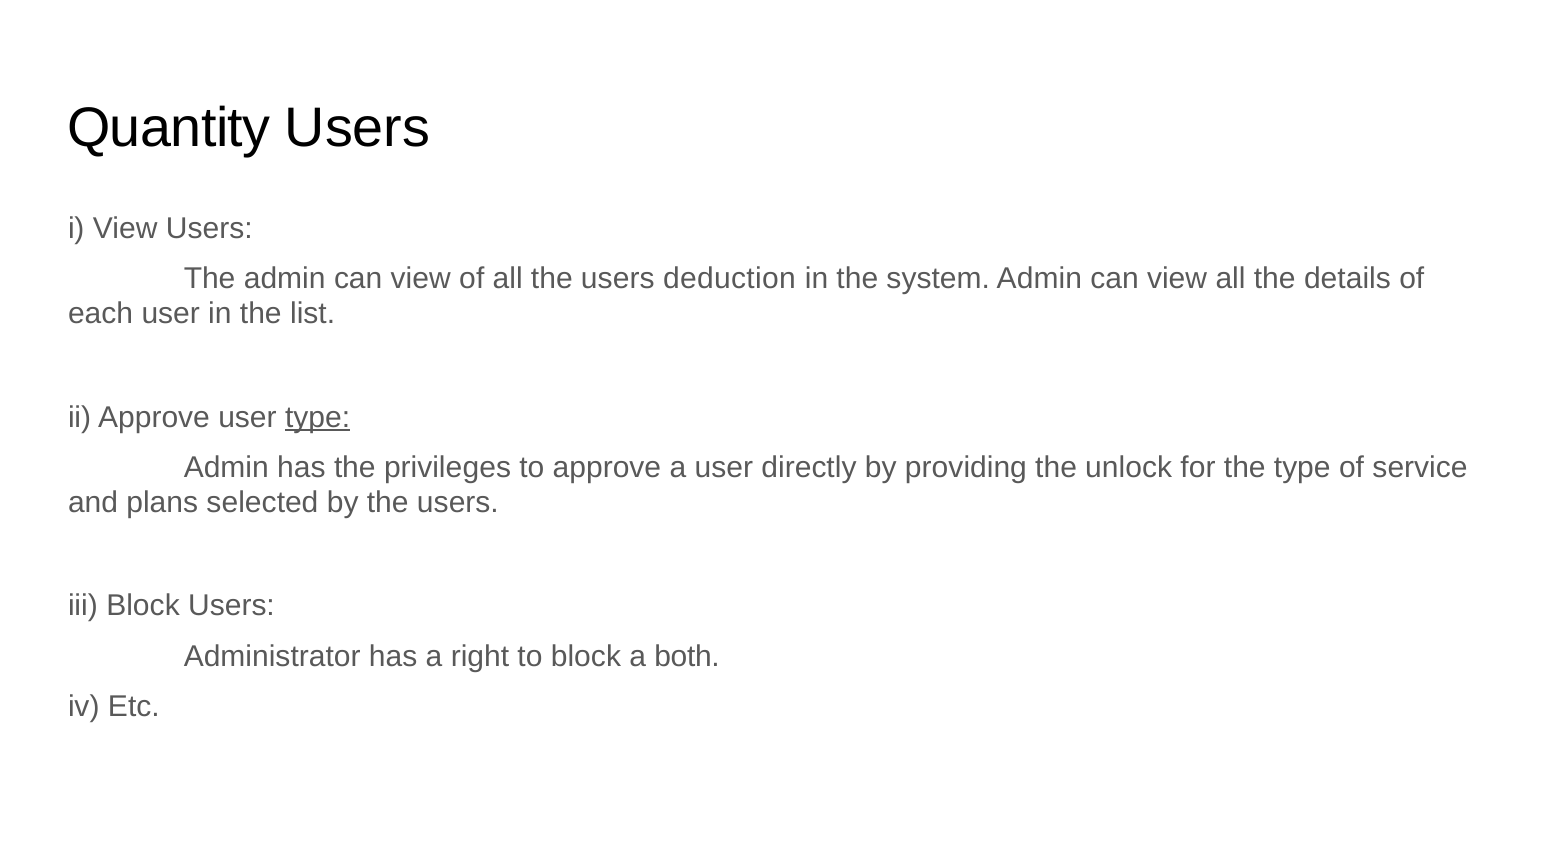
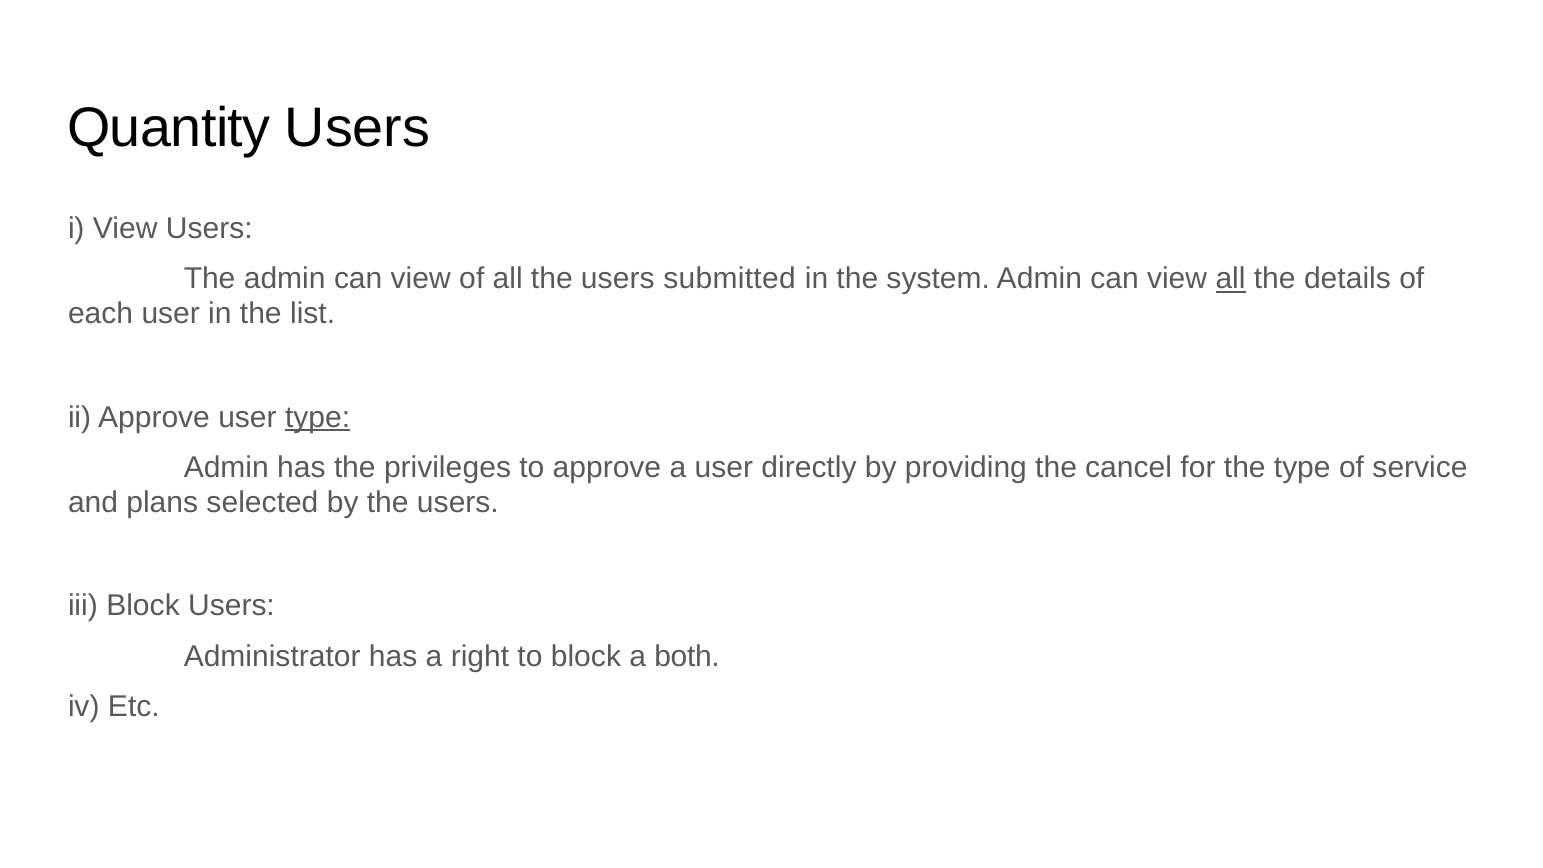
deduction: deduction -> submitted
all at (1231, 279) underline: none -> present
unlock: unlock -> cancel
